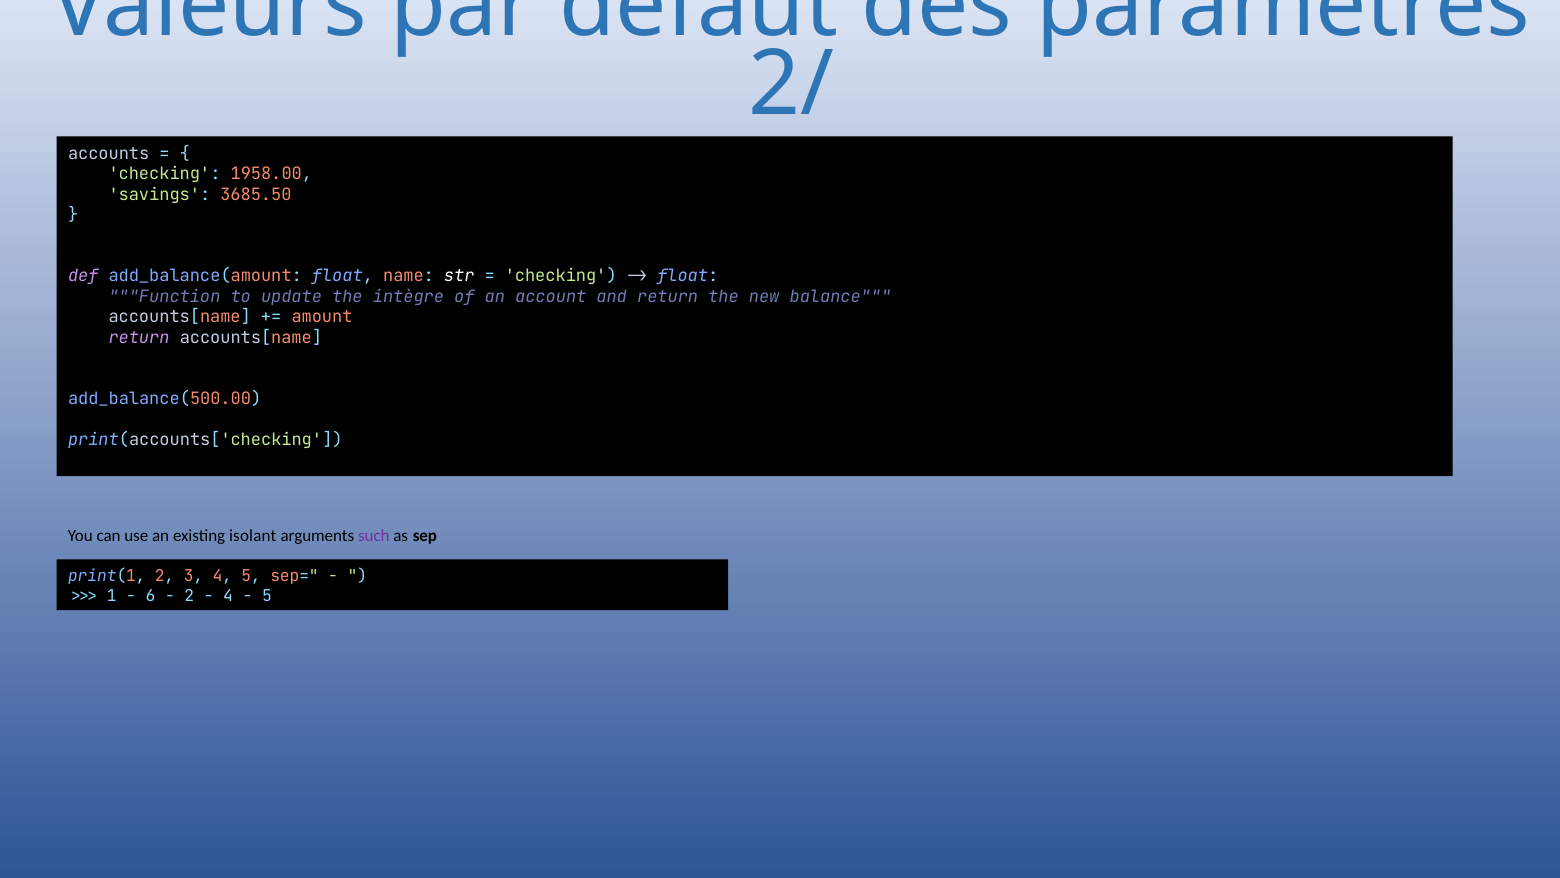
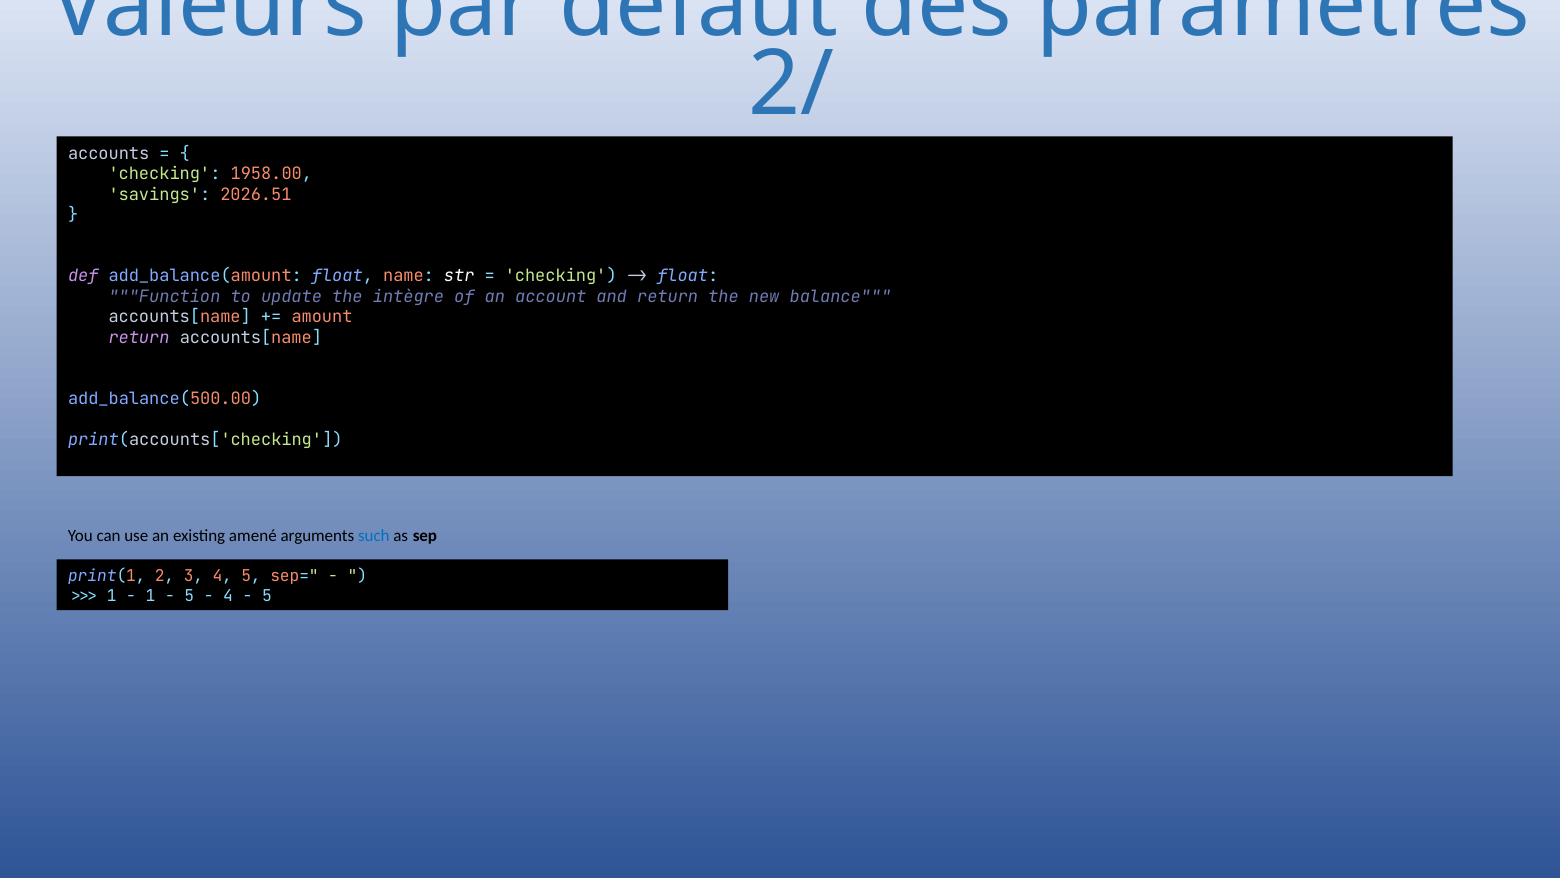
3685.50: 3685.50 -> 2026.51
isolant: isolant -> amené
such colour: purple -> blue
6 at (151, 595): 6 -> 1
2 at (189, 595): 2 -> 5
